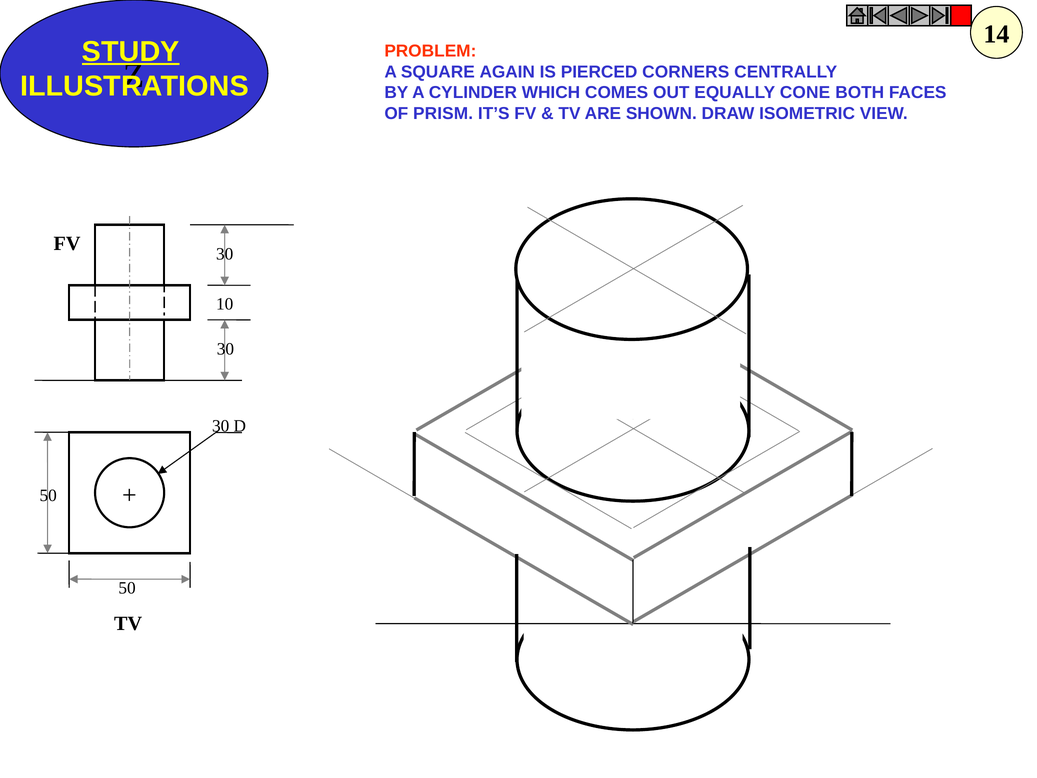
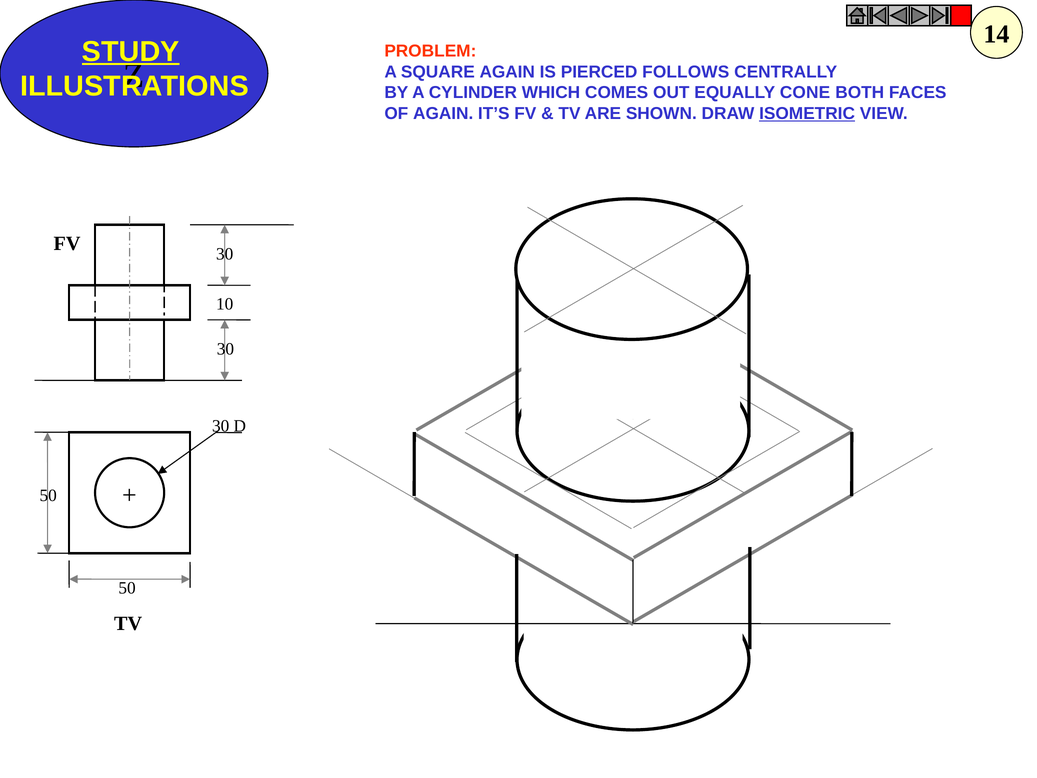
CORNERS: CORNERS -> FOLLOWS
OF PRISM: PRISM -> AGAIN
ISOMETRIC underline: none -> present
